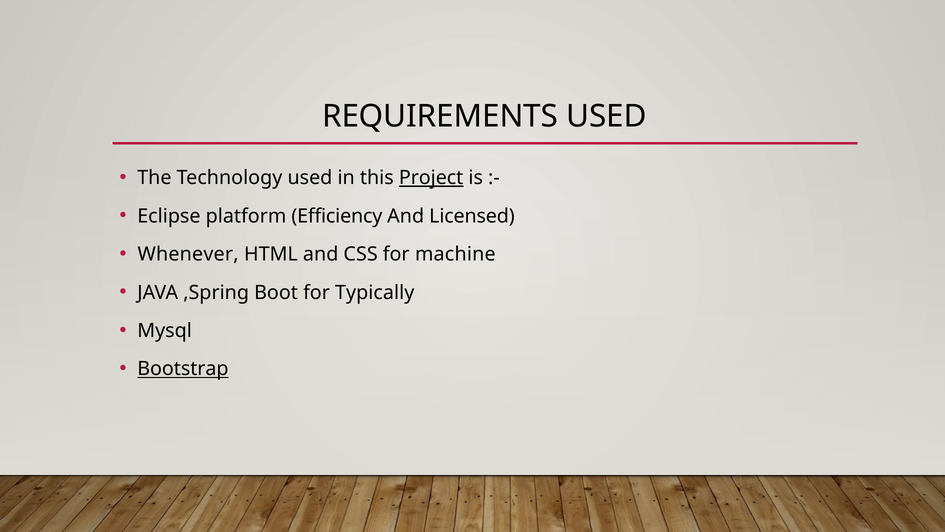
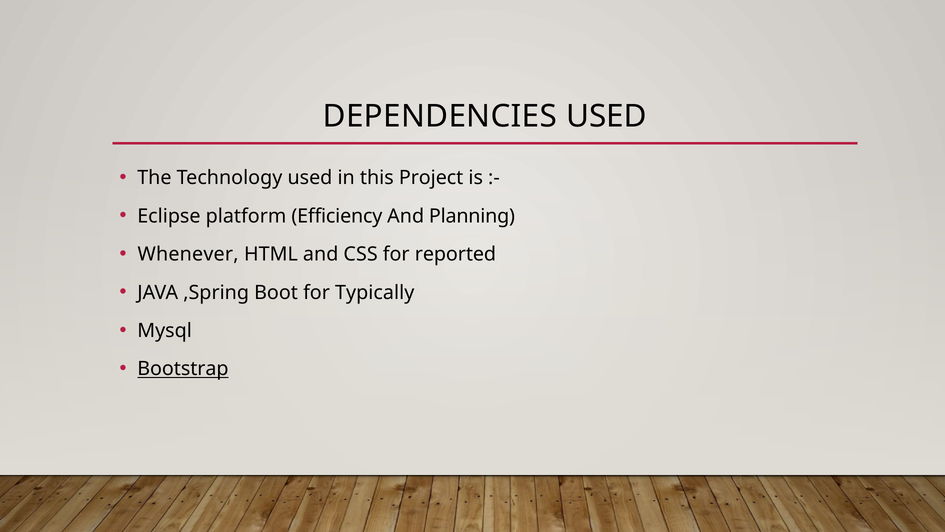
REQUIREMENTS: REQUIREMENTS -> DEPENDENCIES
Project underline: present -> none
Licensed: Licensed -> Planning
machine: machine -> reported
